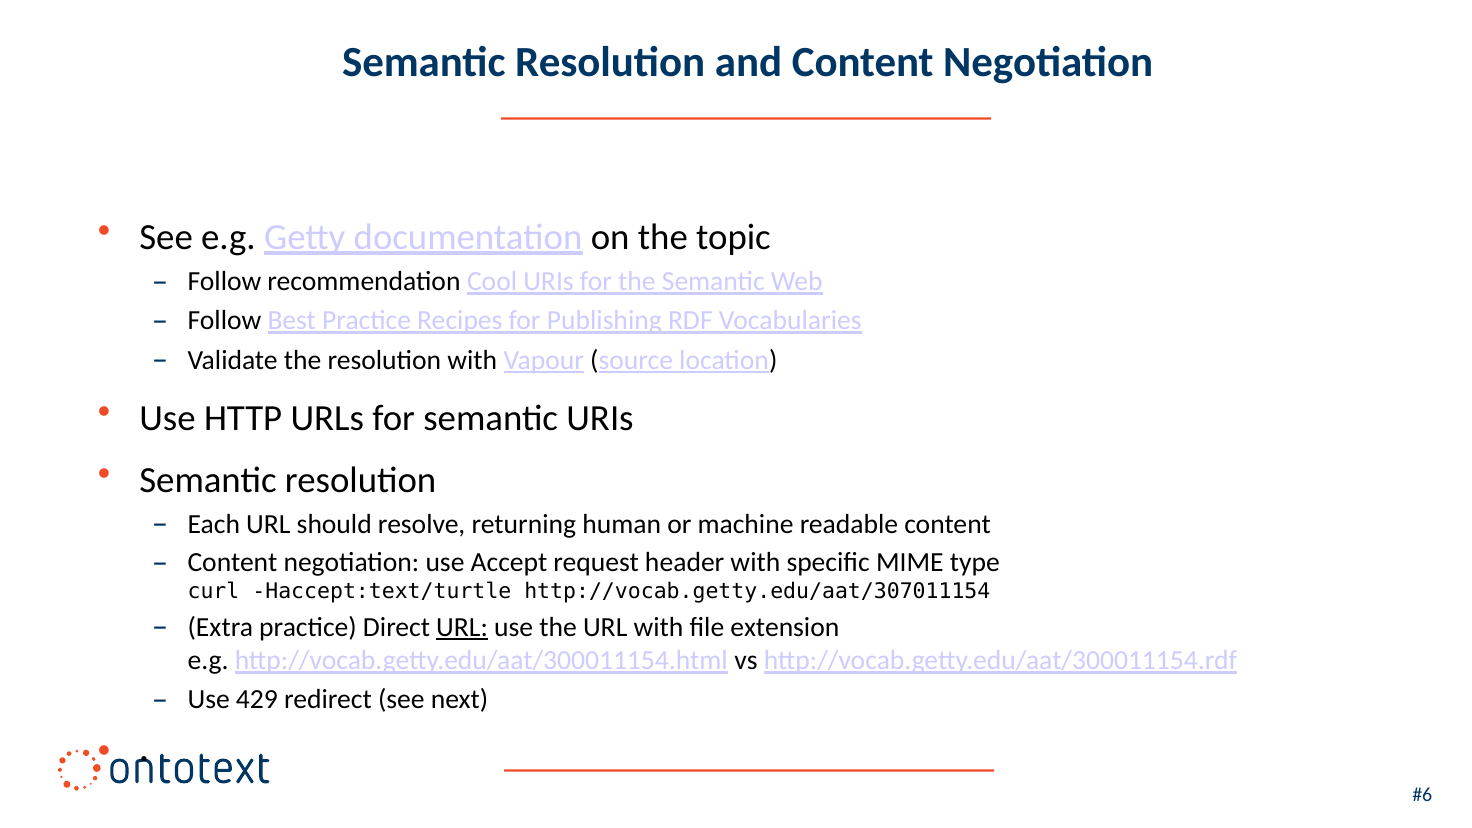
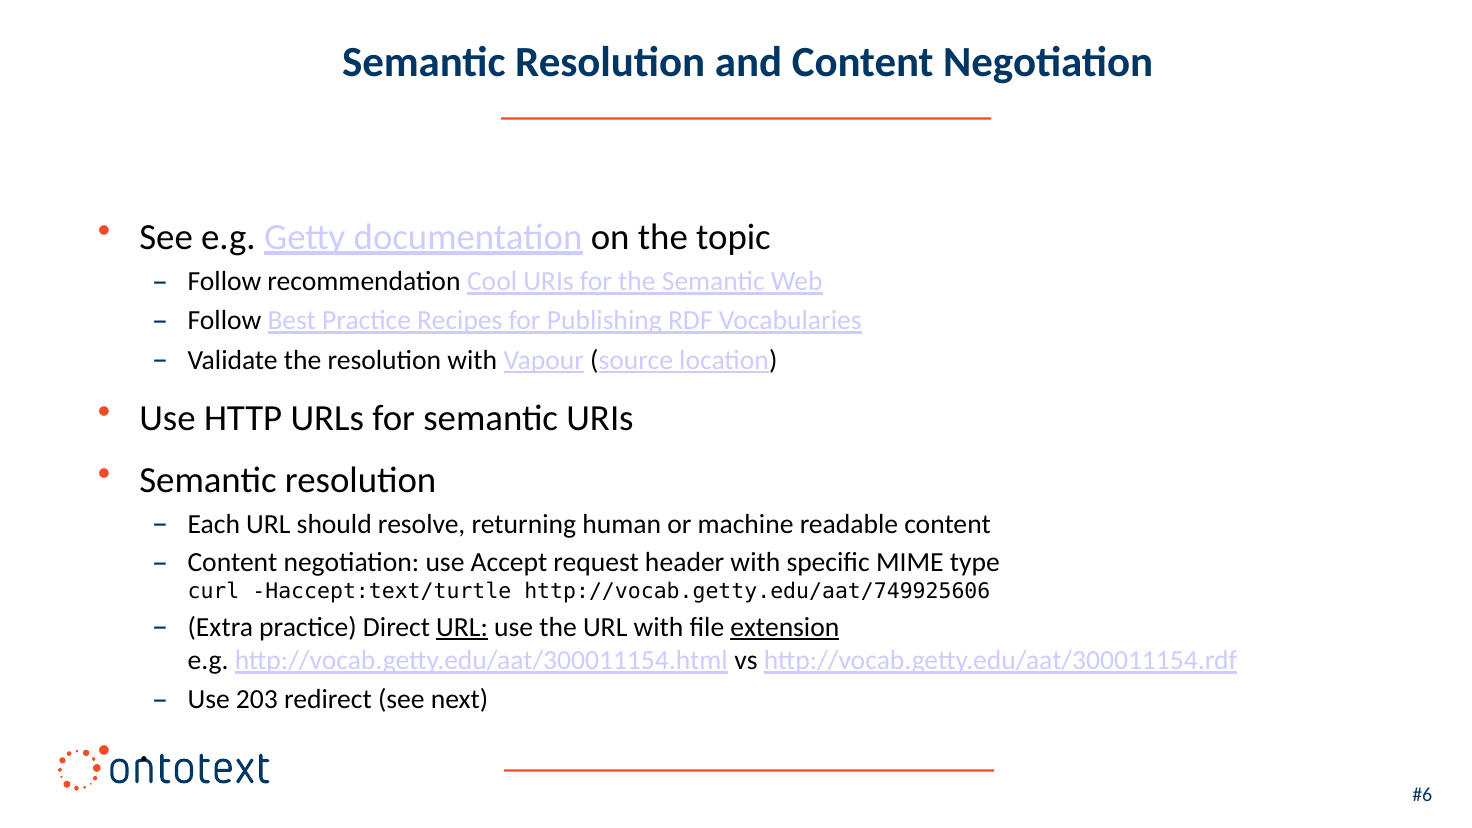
http://vocab.getty.edu/aat/307011154: http://vocab.getty.edu/aat/307011154 -> http://vocab.getty.edu/aat/749925606
extension underline: none -> present
429: 429 -> 203
